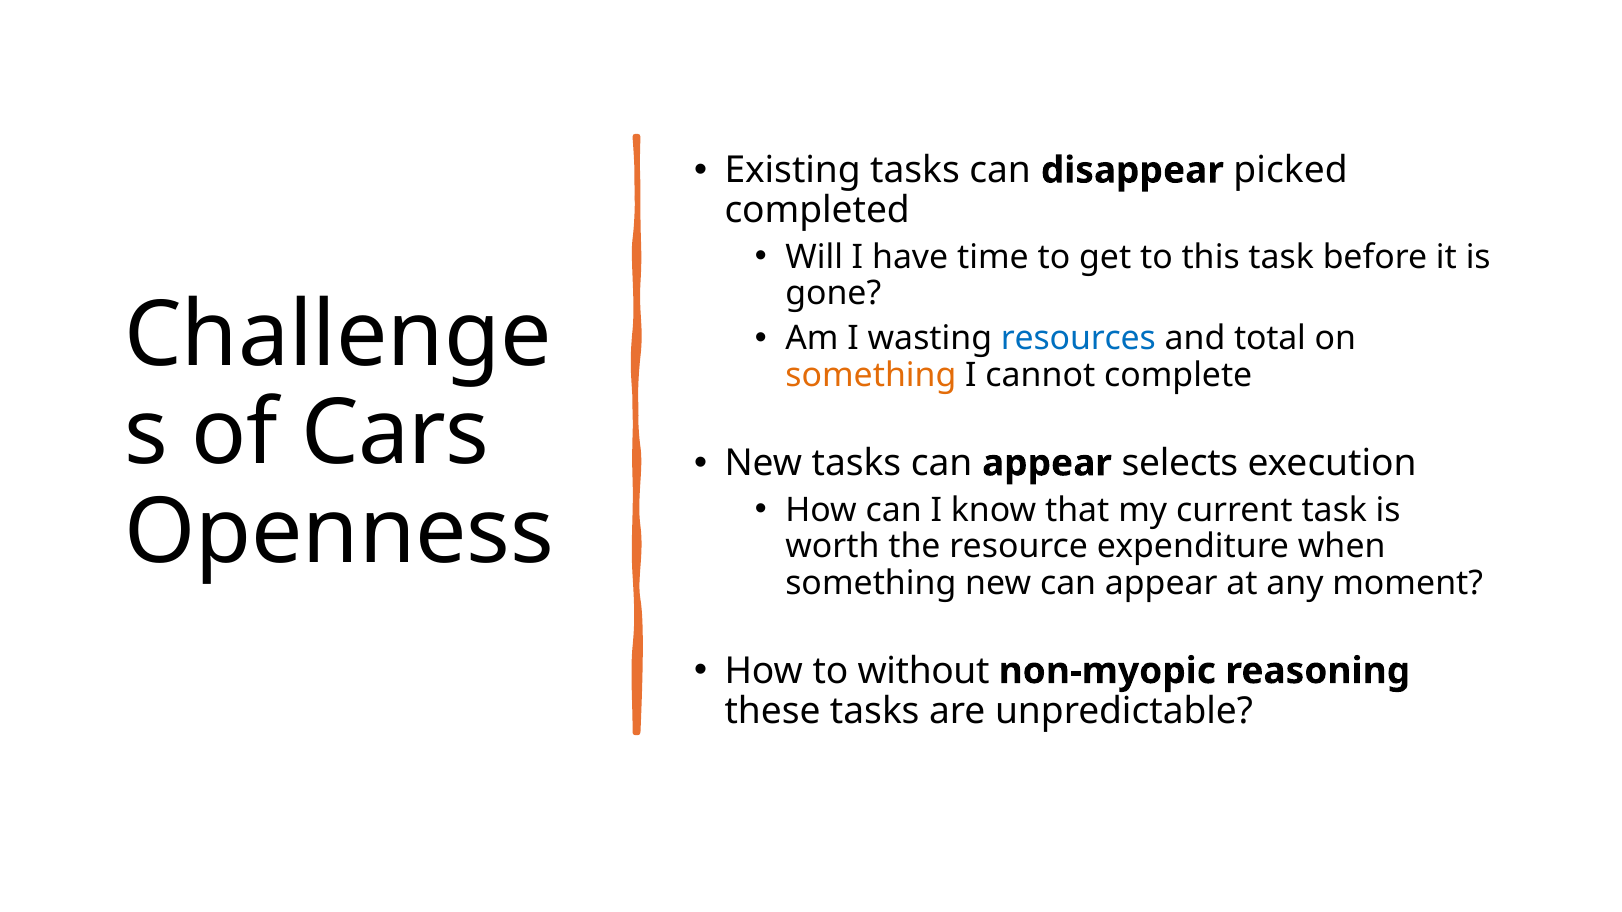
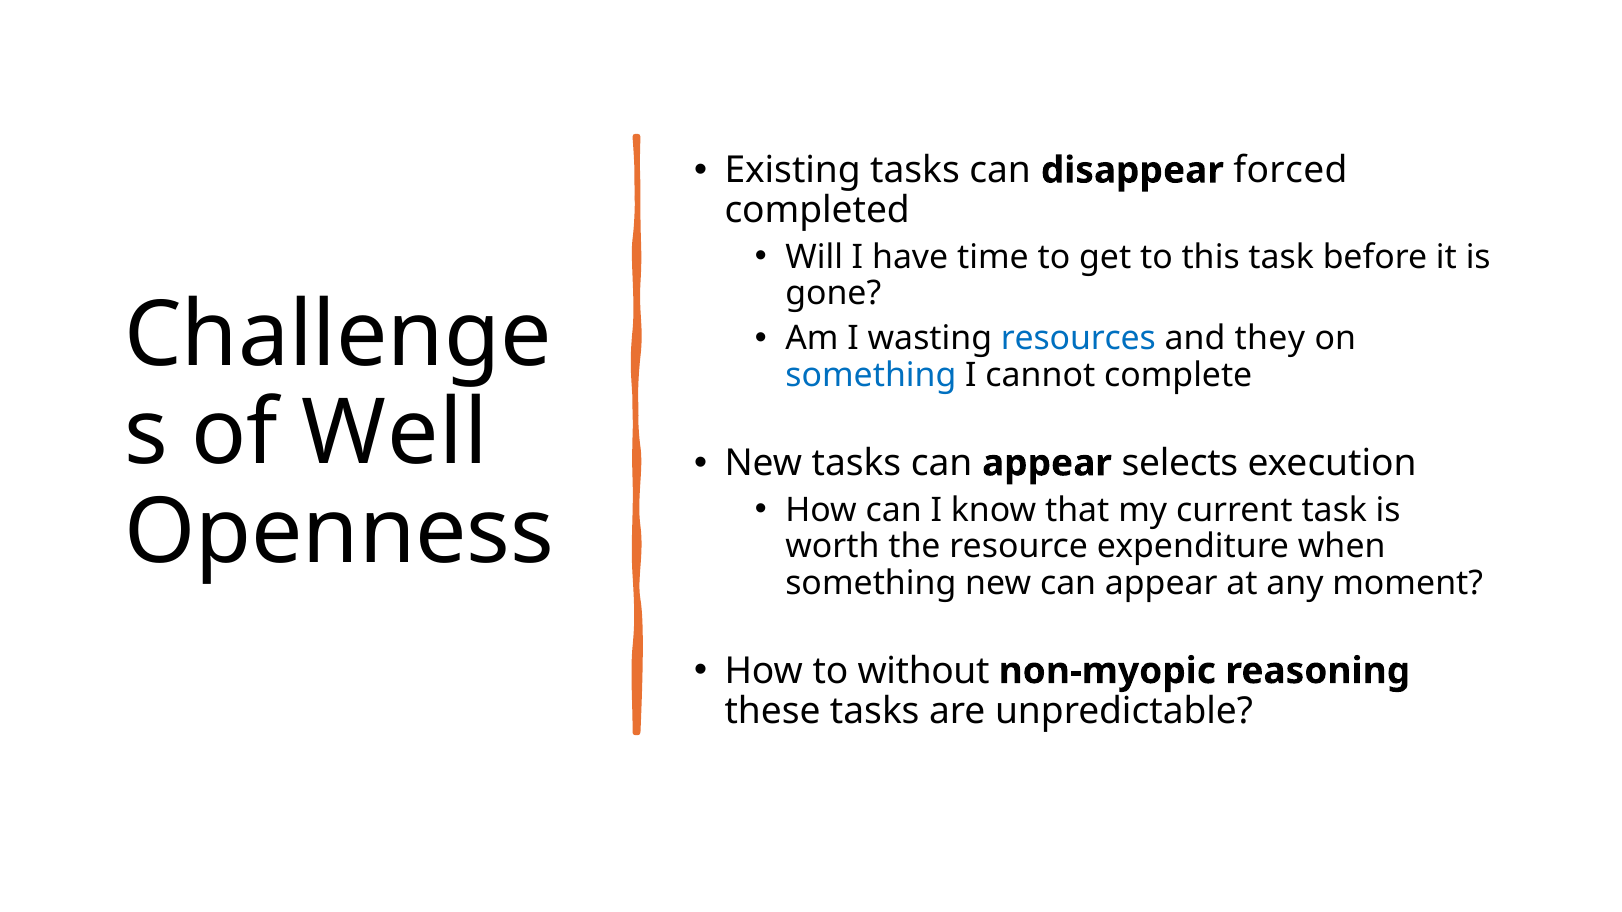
picked: picked -> forced
total: total -> they
something at (871, 375) colour: orange -> blue
Cars: Cars -> Well
